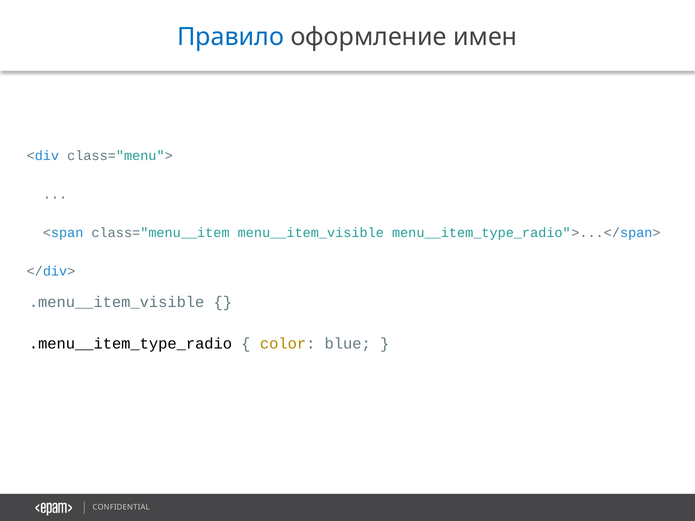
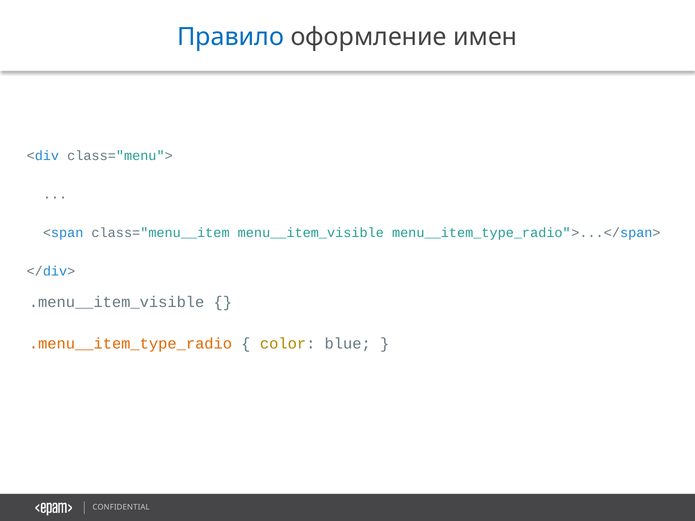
.menu__item_type_radio colour: black -> orange
